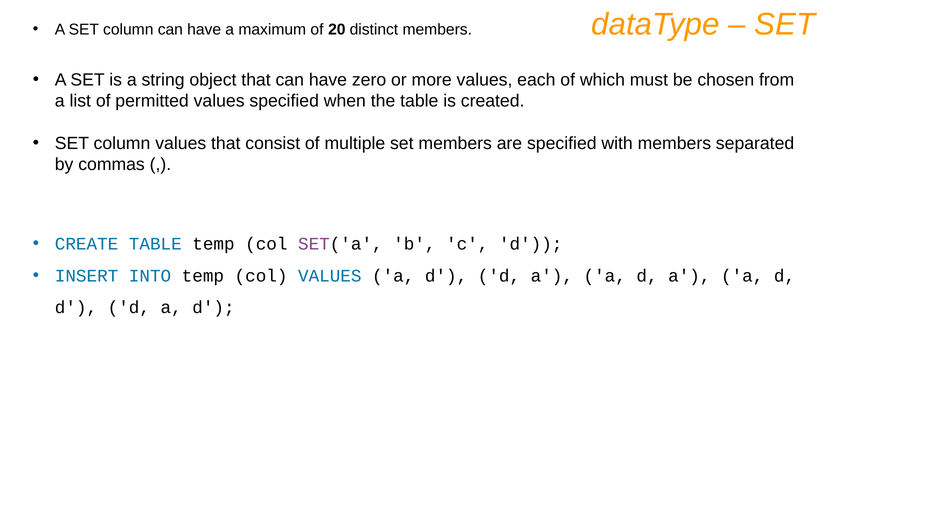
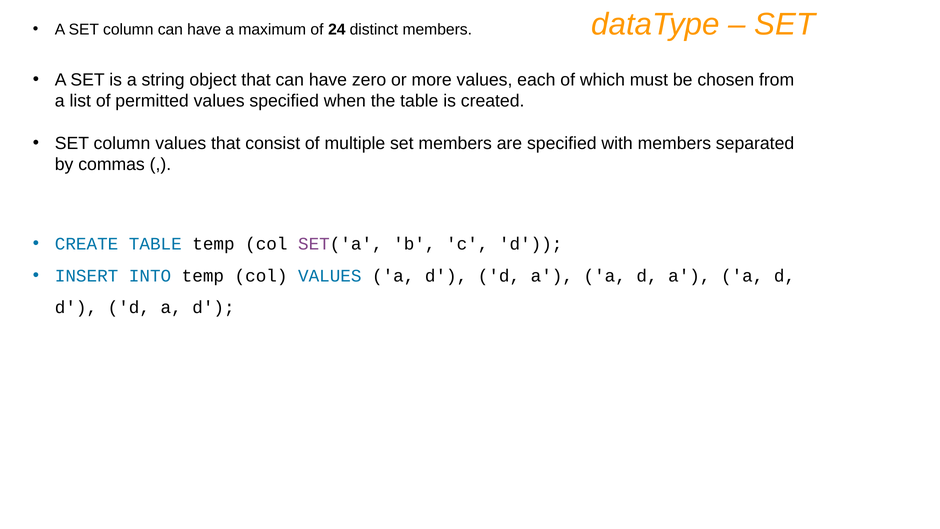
20: 20 -> 24
